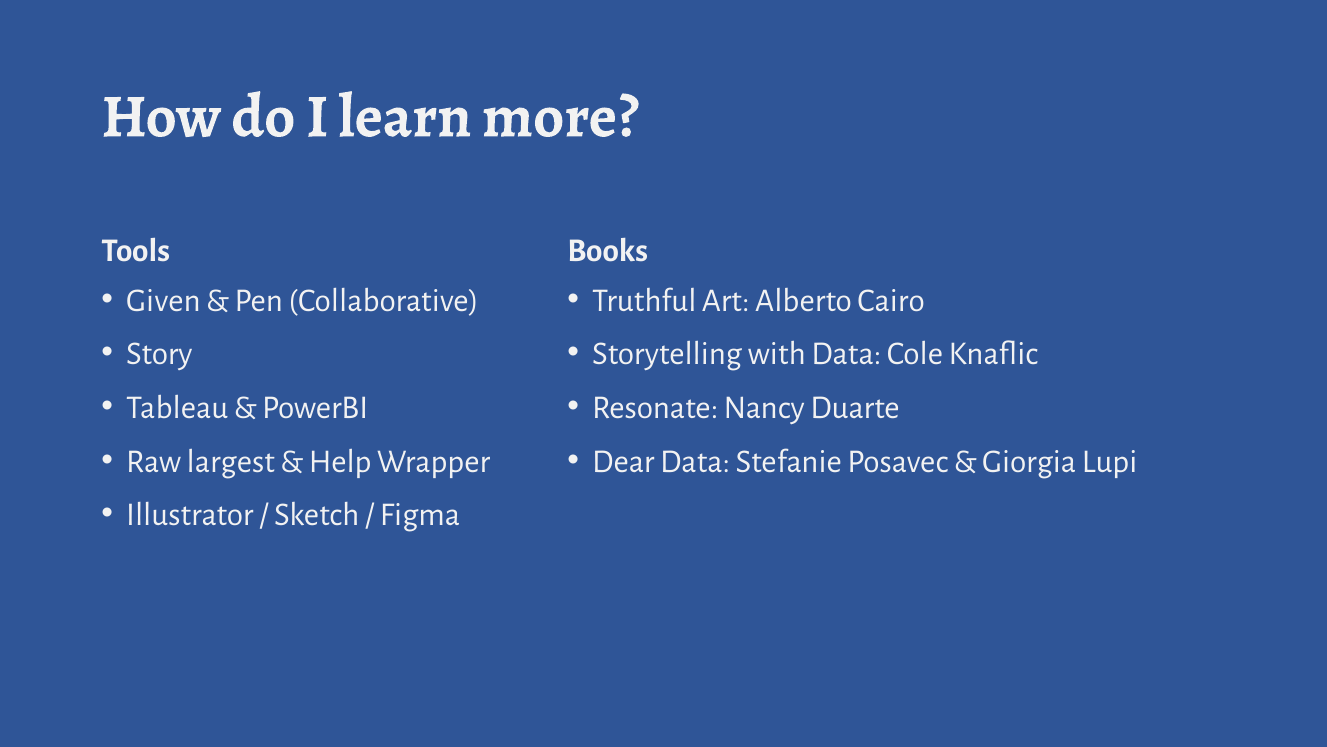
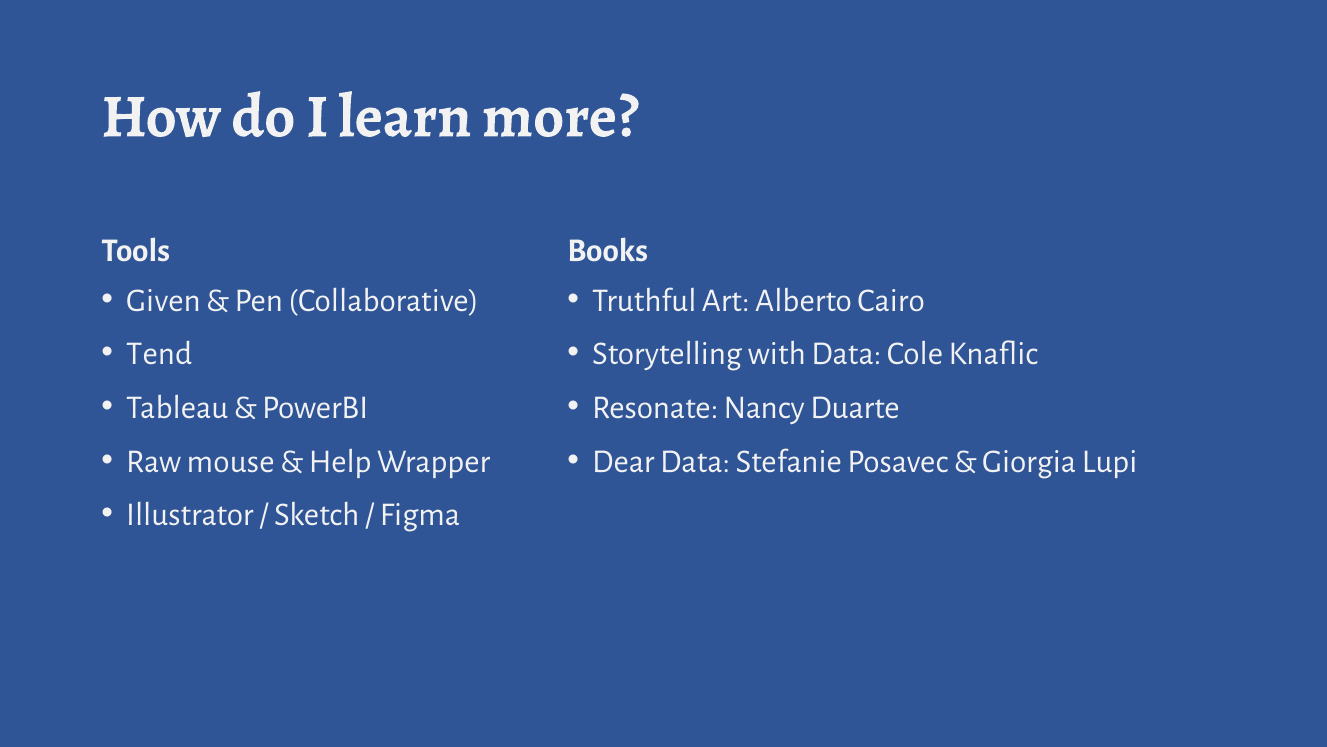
Story: Story -> Tend
largest: largest -> mouse
